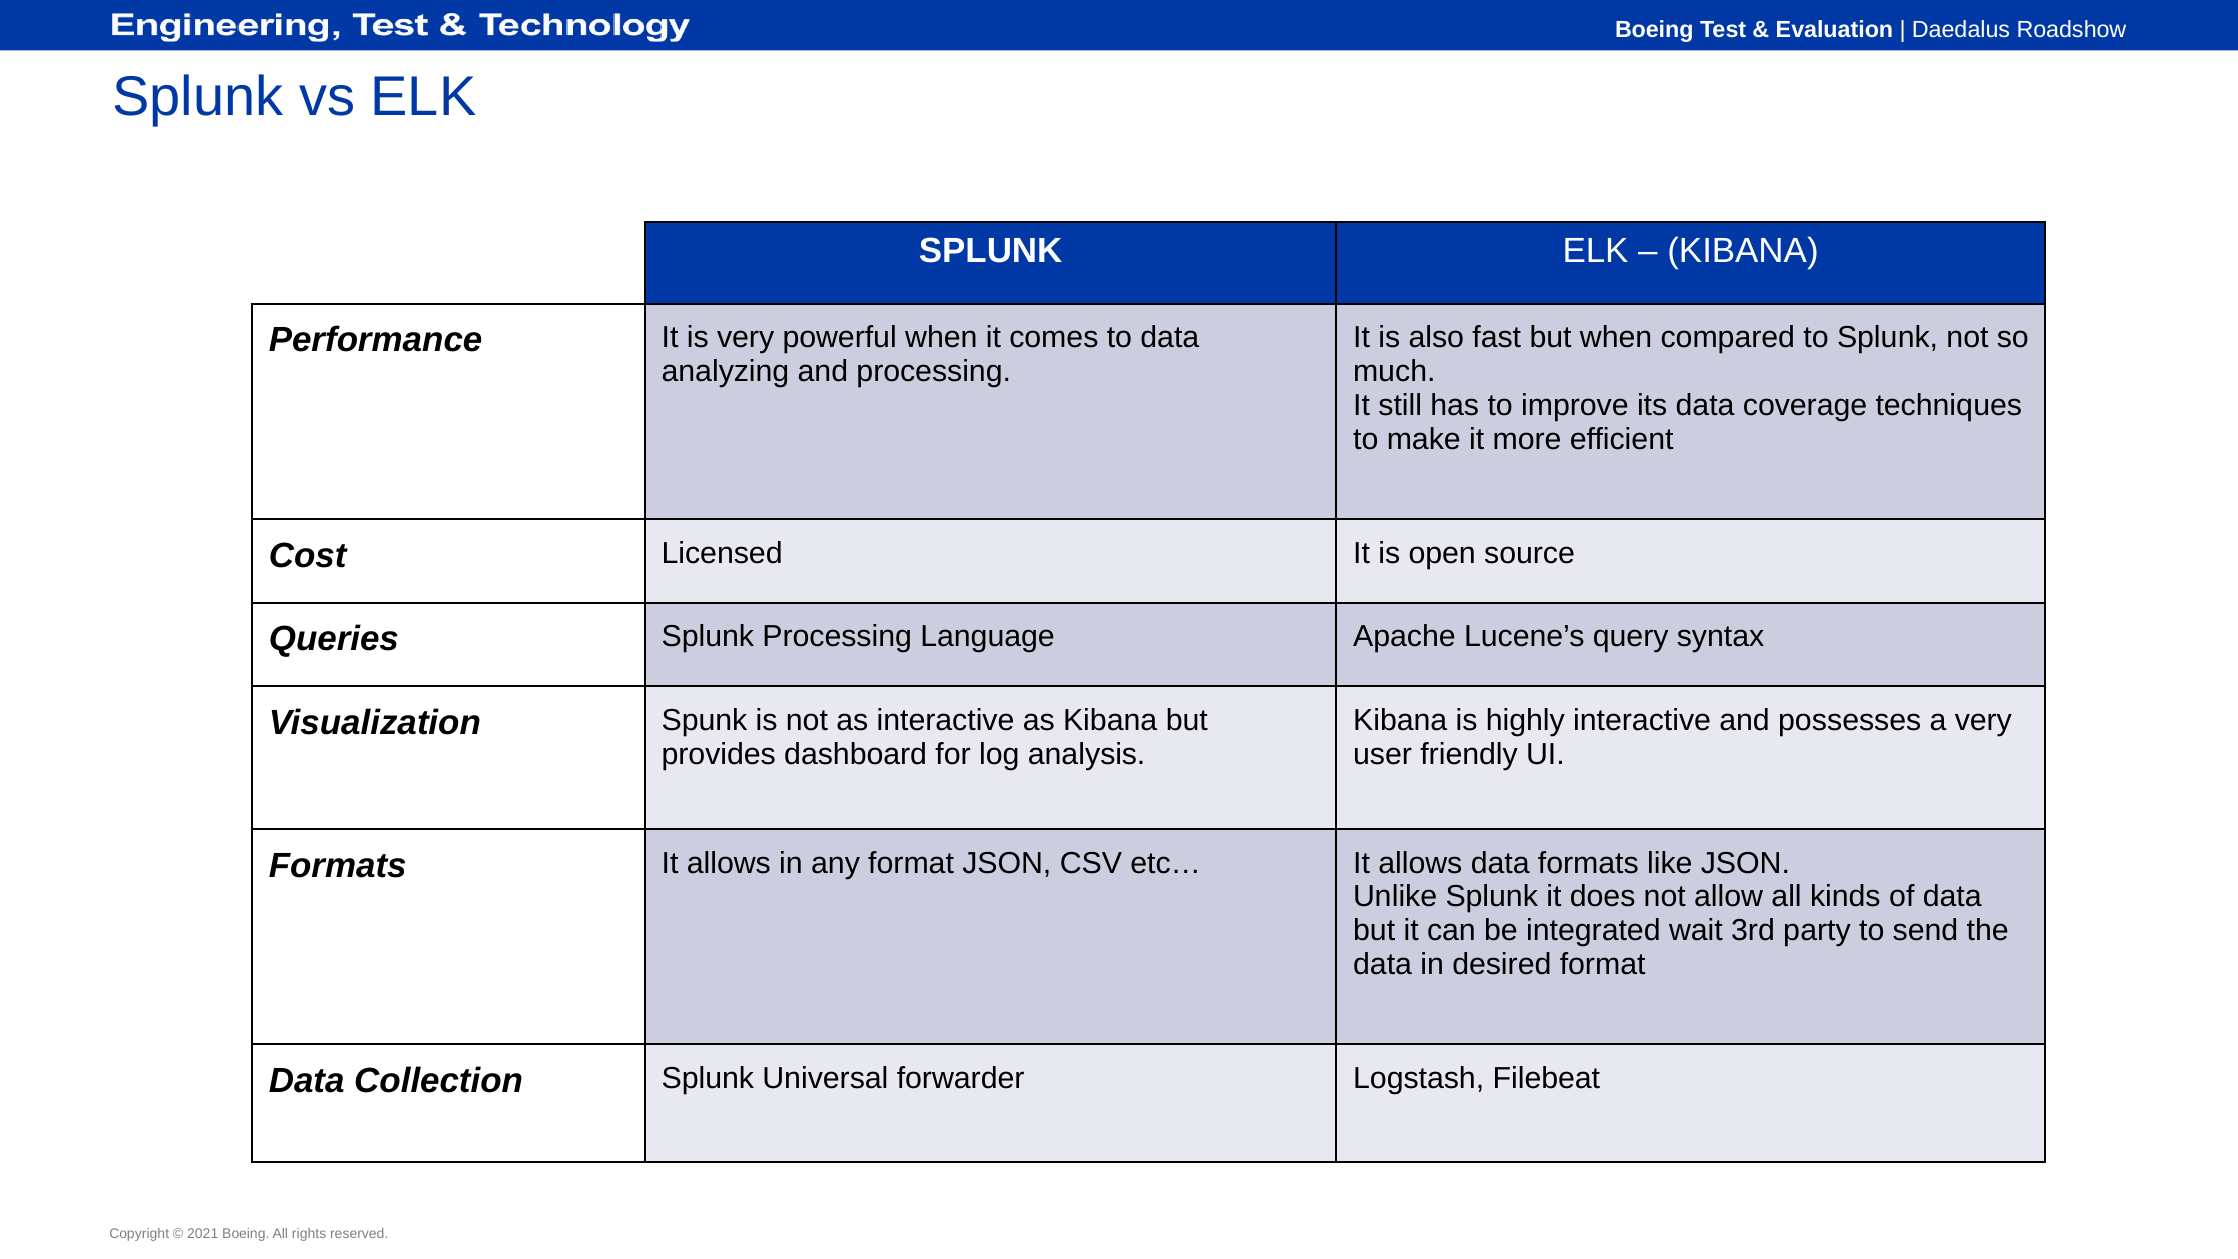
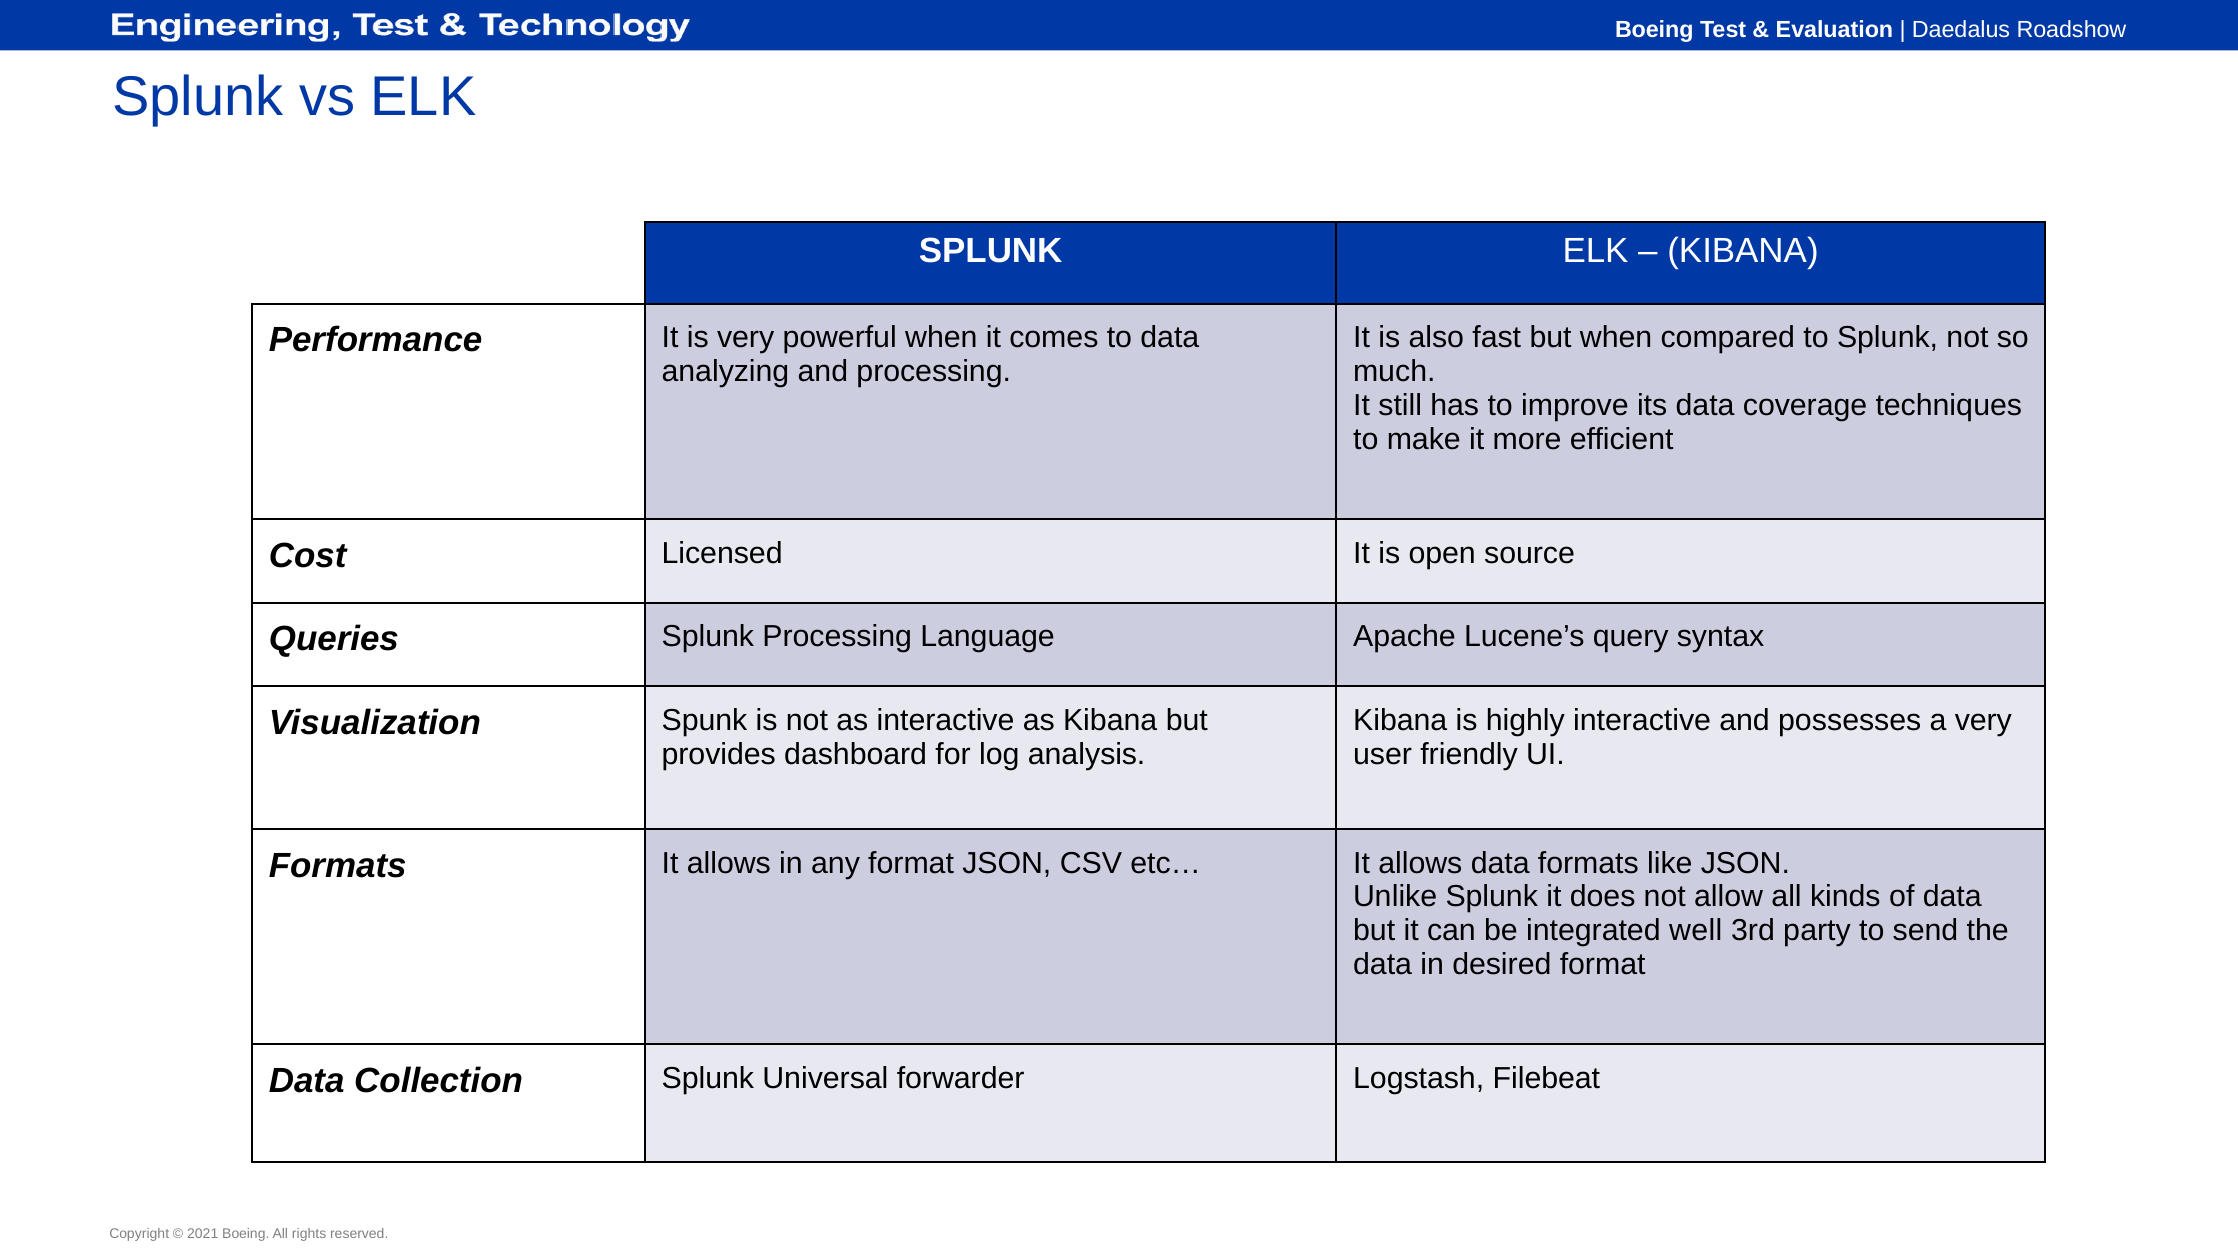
wait: wait -> well
